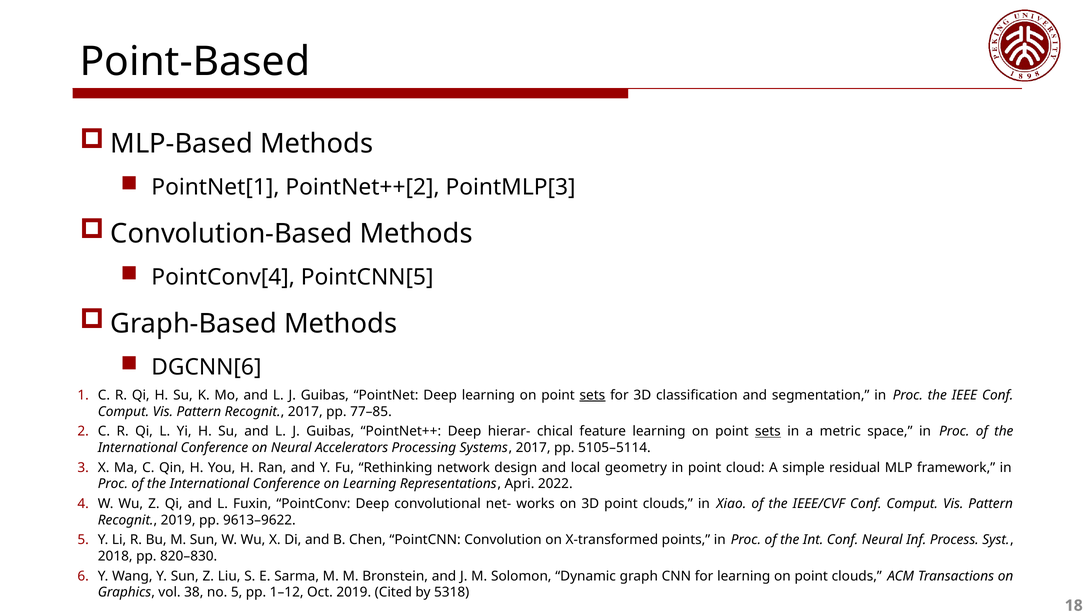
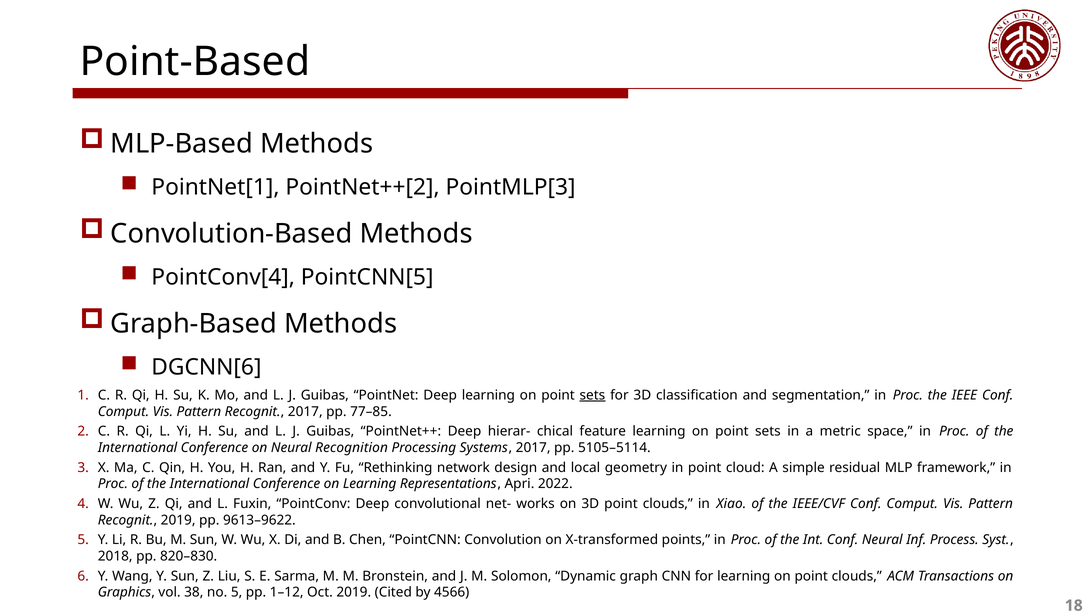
sets at (768, 431) underline: present -> none
Accelerators: Accelerators -> Recognition
5318: 5318 -> 4566
